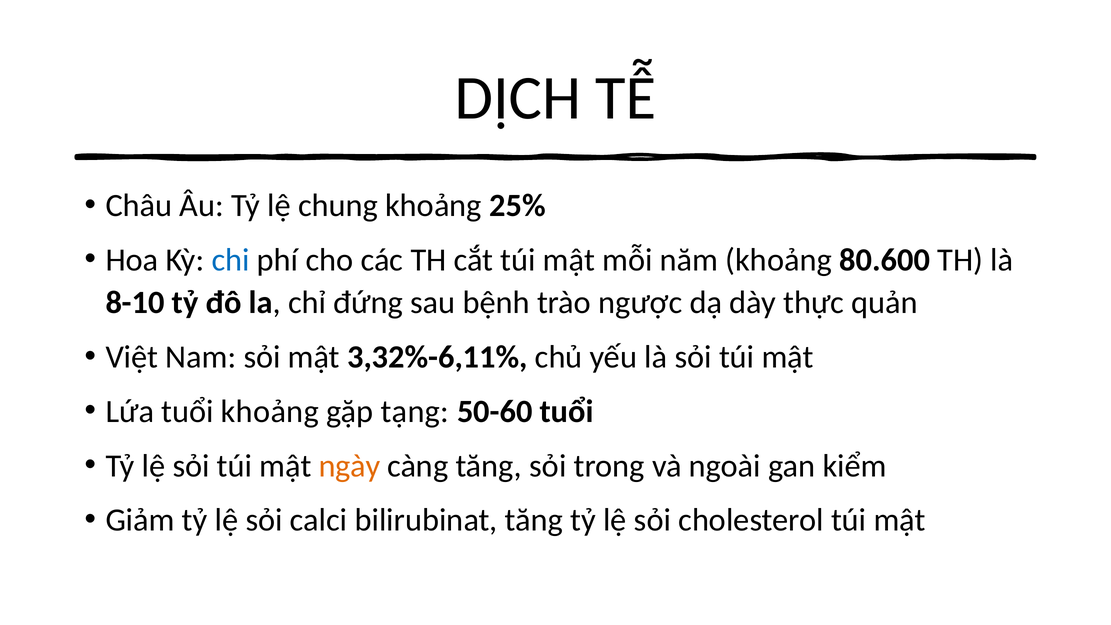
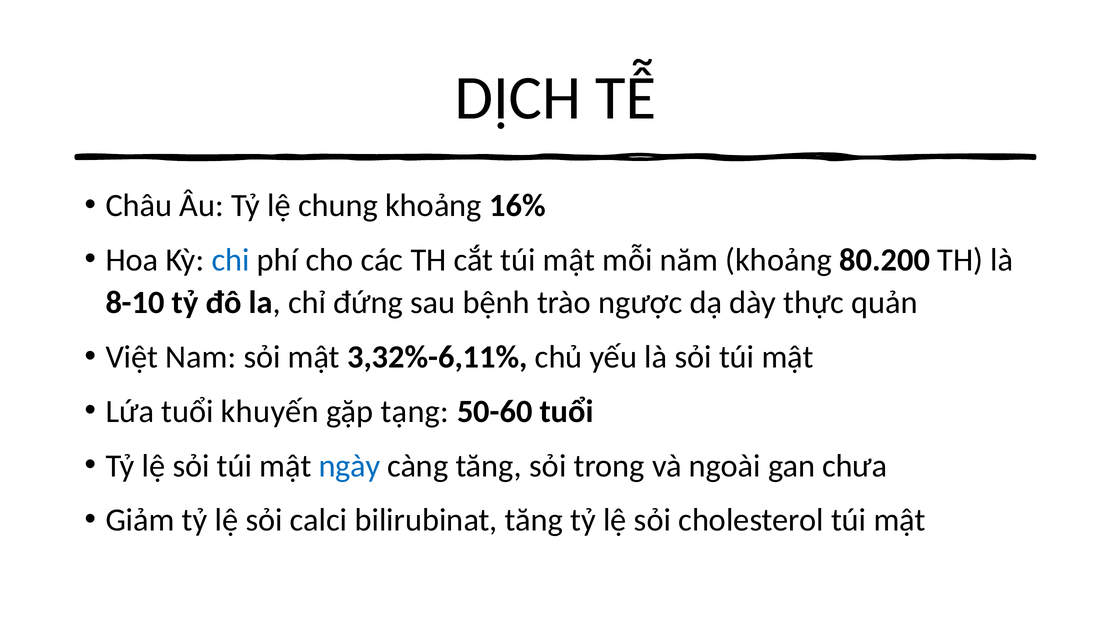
25%: 25% -> 16%
80.600: 80.600 -> 80.200
tuổi khoảng: khoảng -> khuyến
ngày colour: orange -> blue
kiểm: kiểm -> chưa
